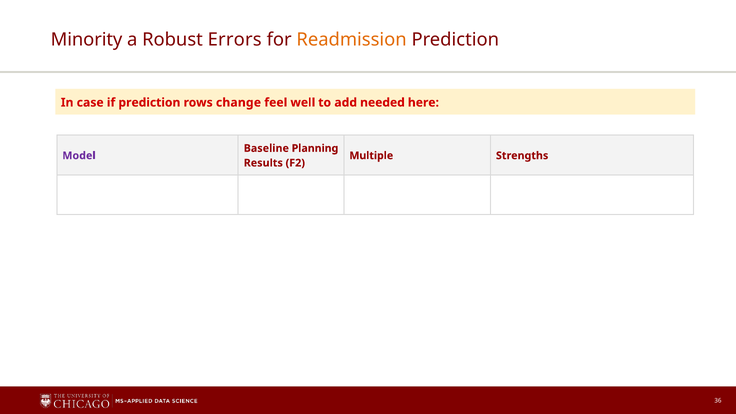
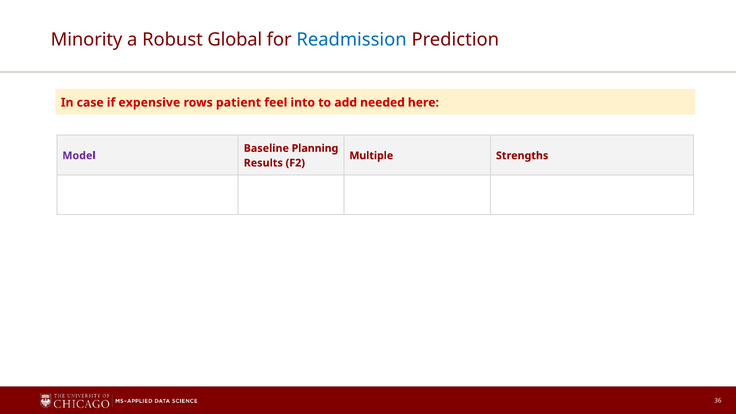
Errors: Errors -> Global
Readmission colour: orange -> blue
if prediction: prediction -> expensive
change: change -> patient
well: well -> into
